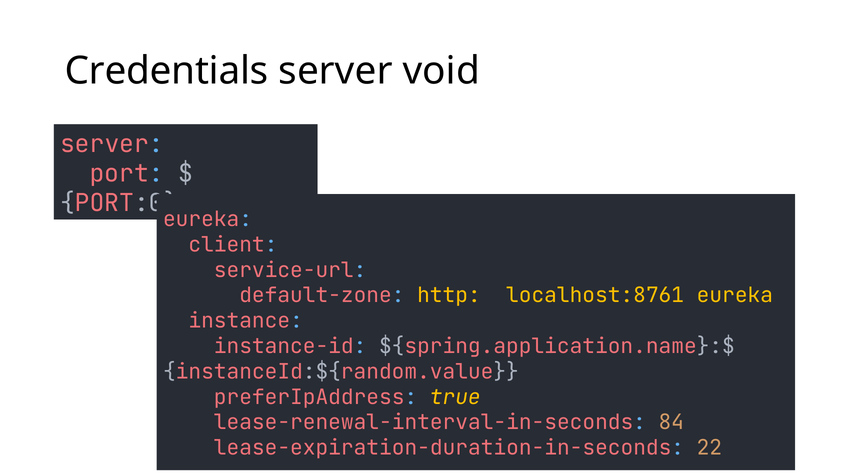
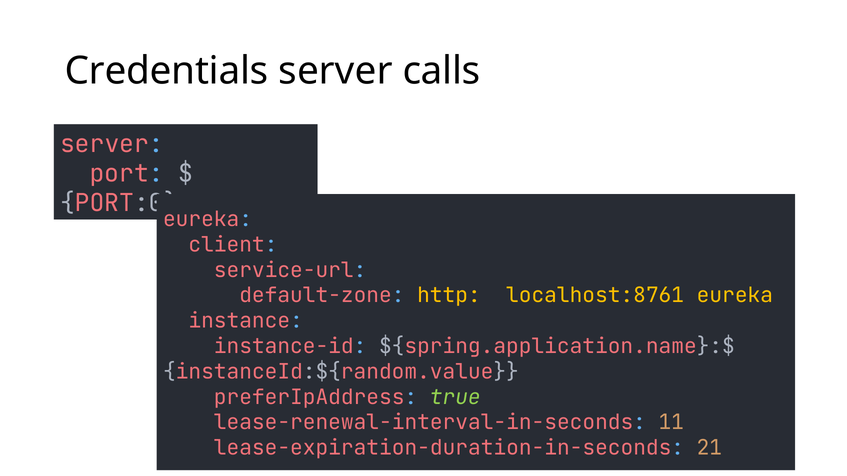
void: void -> calls
true colour: yellow -> light green
84: 84 -> 11
22: 22 -> 21
